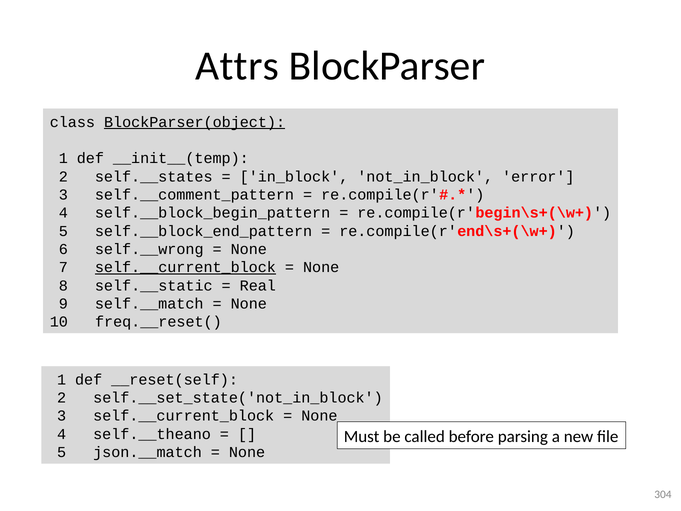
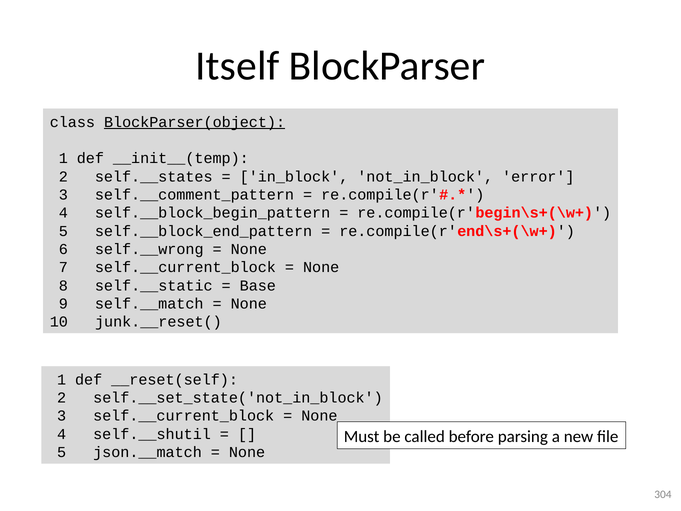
Attrs: Attrs -> Itself
self.__current_block at (185, 267) underline: present -> none
Real: Real -> Base
freq.__reset(: freq.__reset( -> junk.__reset(
self.__theano: self.__theano -> self.__shutil
